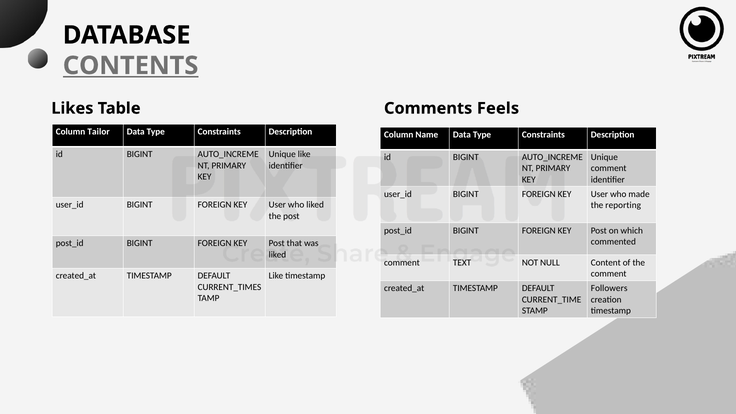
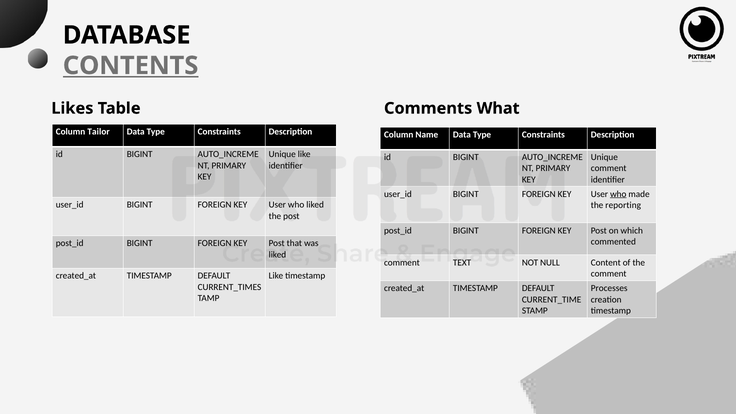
Feels: Feels -> What
who at (618, 194) underline: none -> present
Followers: Followers -> Processes
